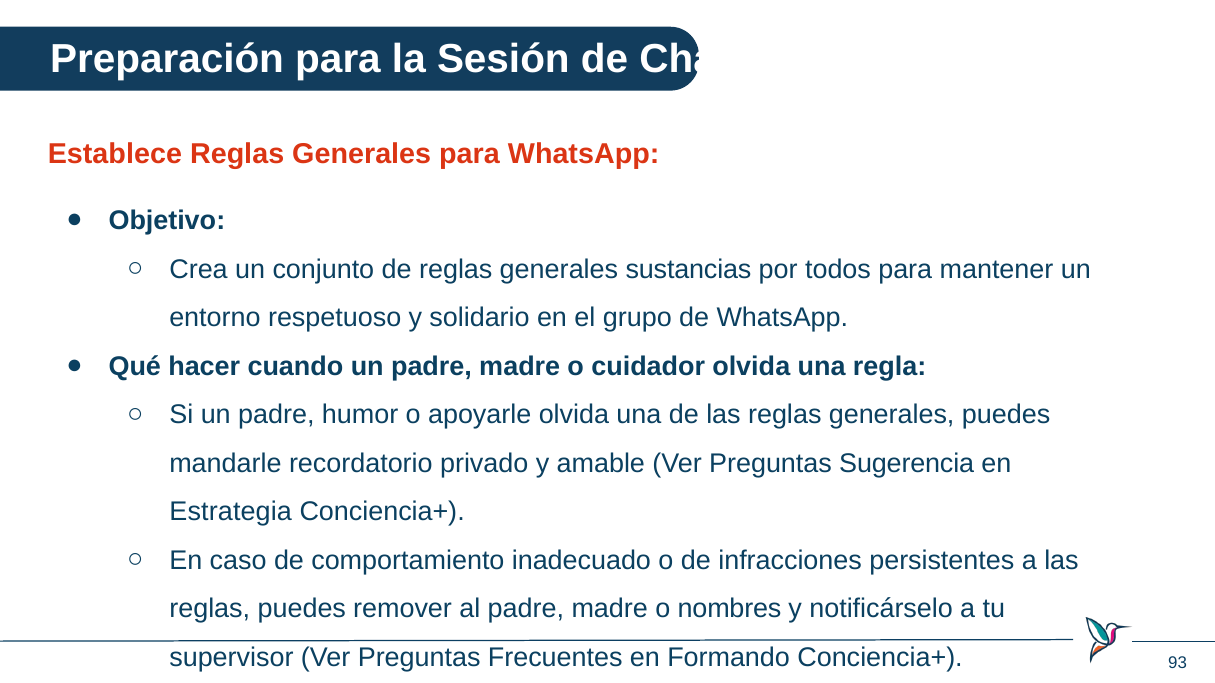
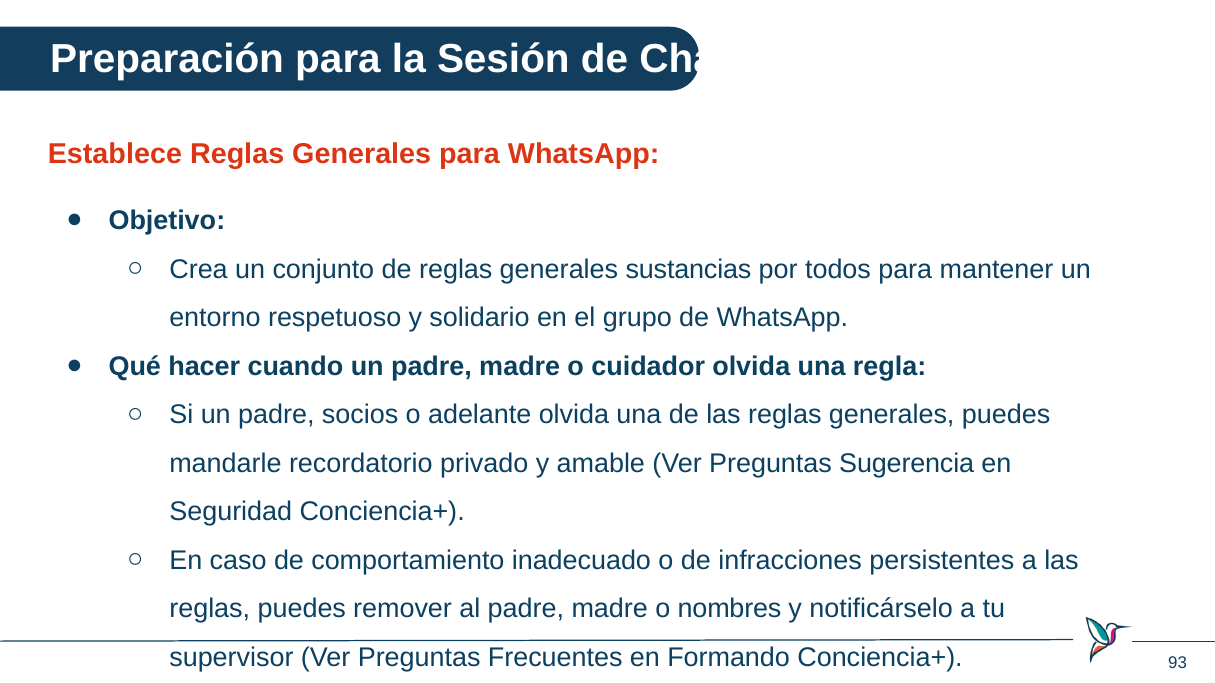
humor: humor -> socios
apoyarle: apoyarle -> adelante
Estrategia: Estrategia -> Seguridad
